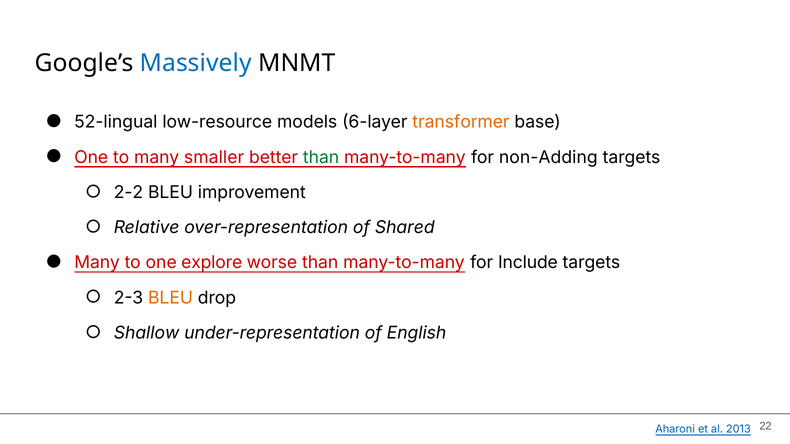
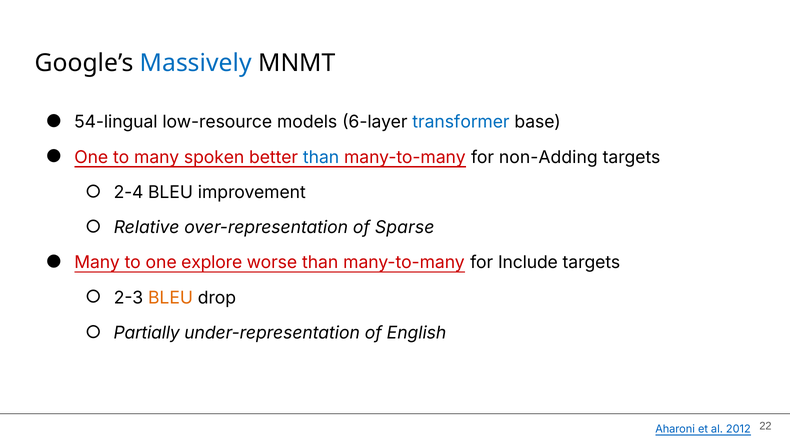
52-lingual: 52-lingual -> 54-lingual
transformer colour: orange -> blue
smaller: smaller -> spoken
than at (321, 157) colour: green -> blue
2-2: 2-2 -> 2-4
Shared: Shared -> Sparse
Shallow: Shallow -> Partially
2013: 2013 -> 2012
